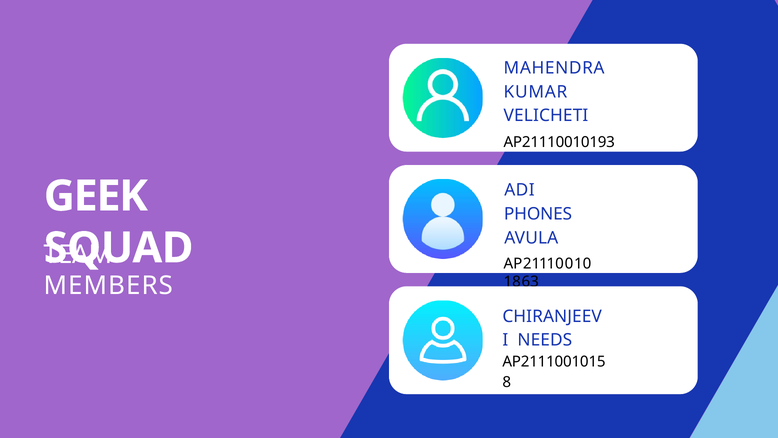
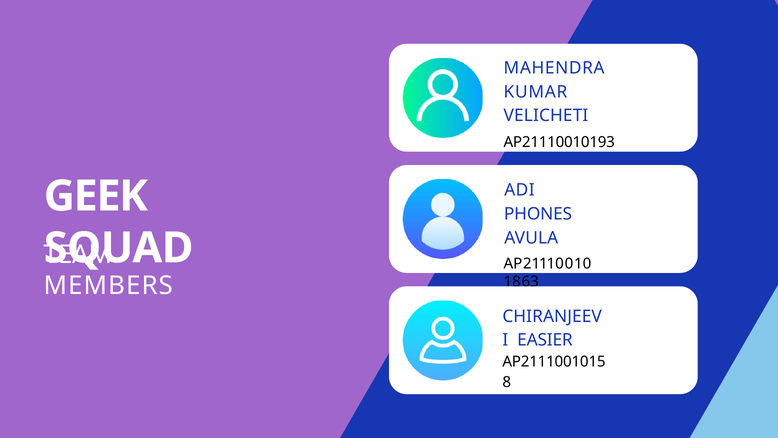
NEEDS: NEEDS -> EASIER
